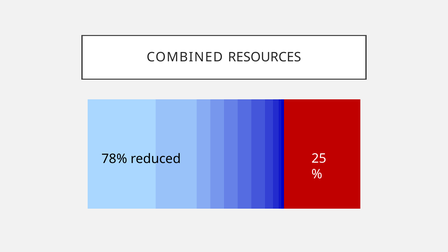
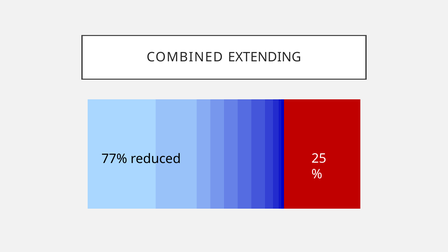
RESOURCES: RESOURCES -> EXTENDING
78%: 78% -> 77%
